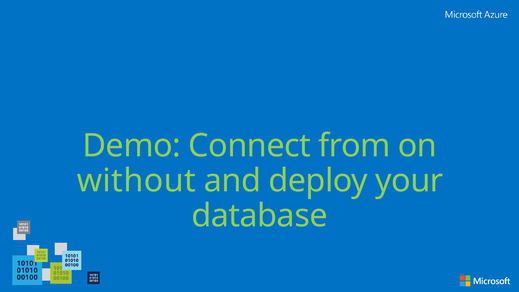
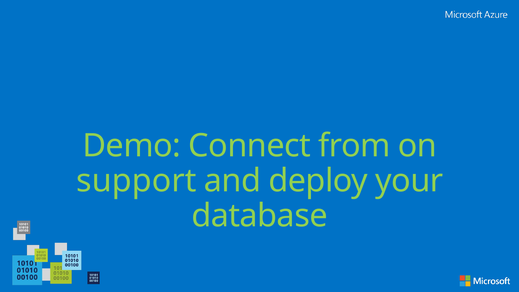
without: without -> support
